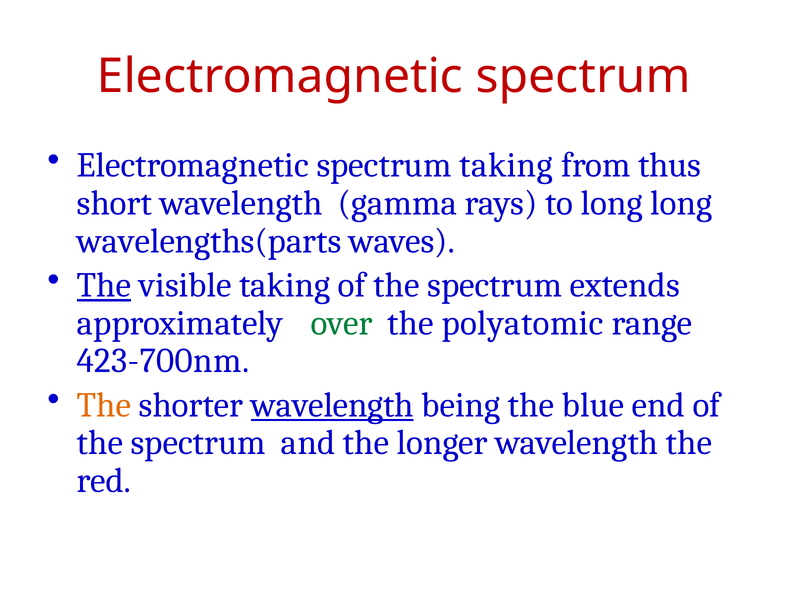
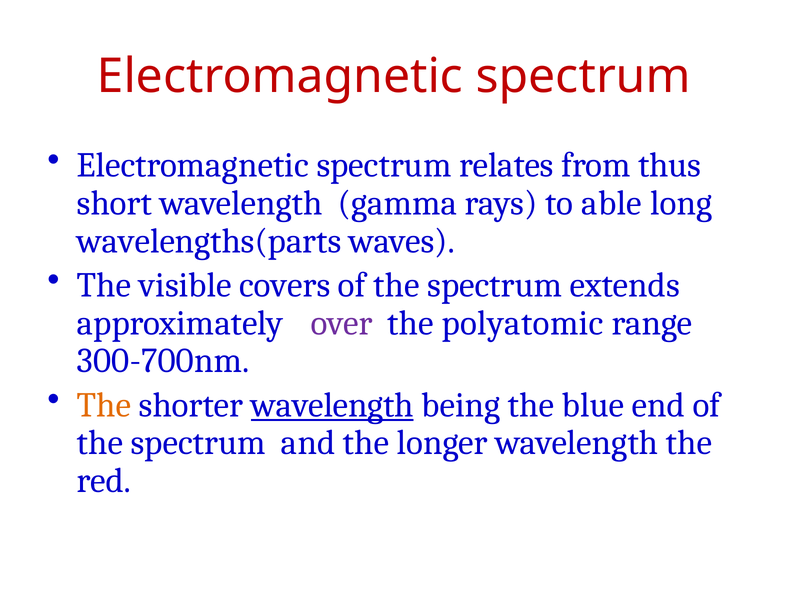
spectrum taking: taking -> relates
to long: long -> able
The at (104, 285) underline: present -> none
visible taking: taking -> covers
over colour: green -> purple
423-700nm: 423-700nm -> 300-700nm
